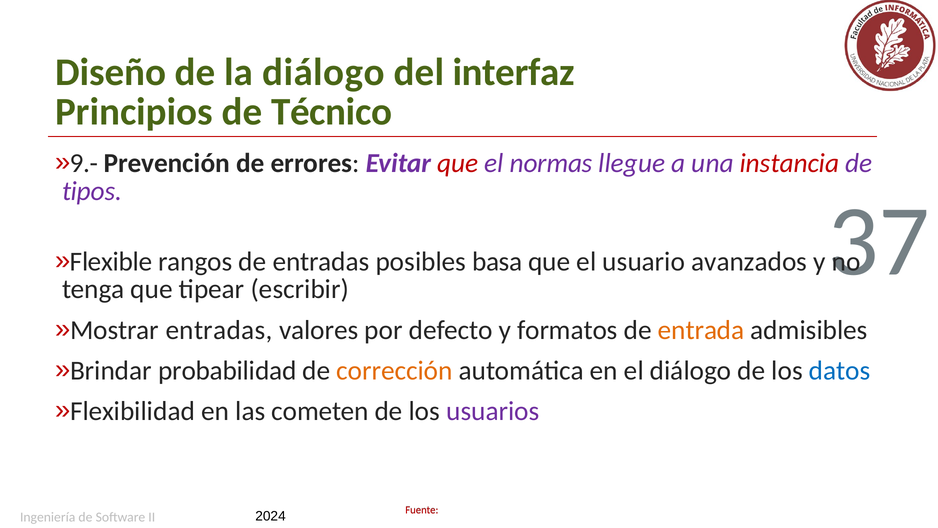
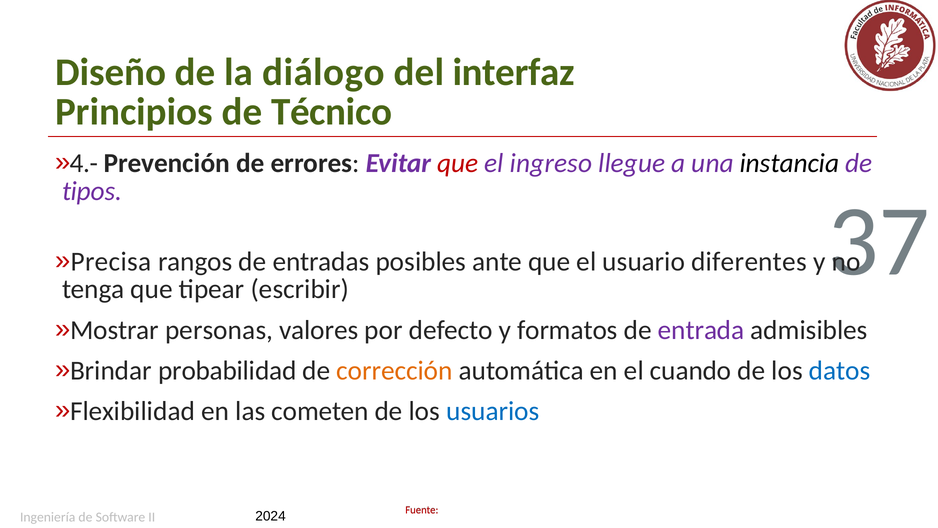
9.-: 9.- -> 4.-
normas: normas -> ingreso
instancia colour: red -> black
Flexible: Flexible -> Precisa
basa: basa -> ante
avanzados: avanzados -> diferentes
Mostrar entradas: entradas -> personas
entrada colour: orange -> purple
el diálogo: diálogo -> cuando
usuarios colour: purple -> blue
